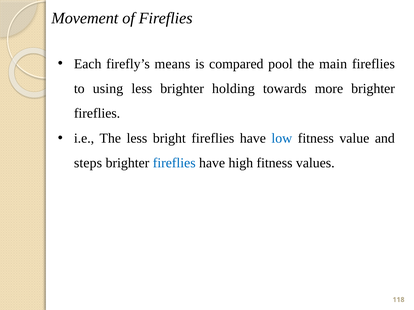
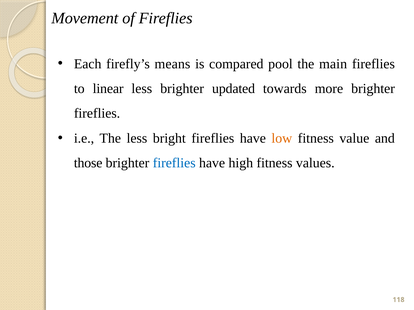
using: using -> linear
holding: holding -> updated
low colour: blue -> orange
steps: steps -> those
